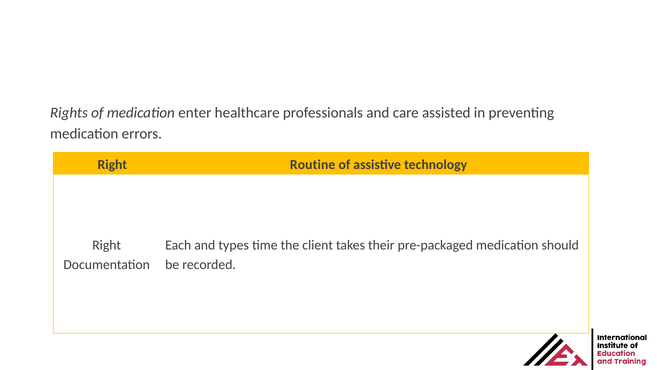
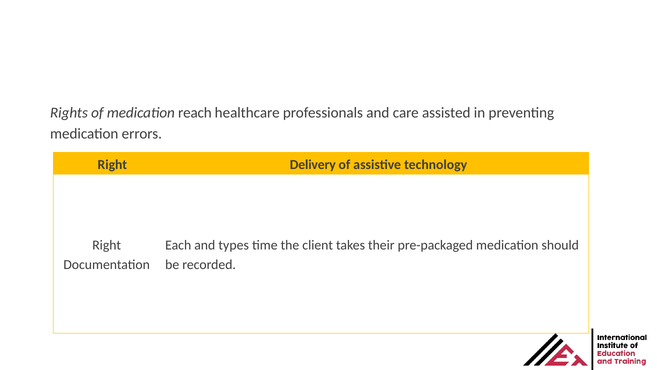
enter: enter -> reach
Routine: Routine -> Delivery
